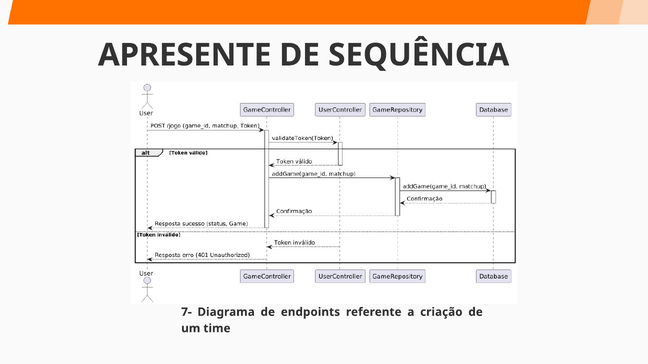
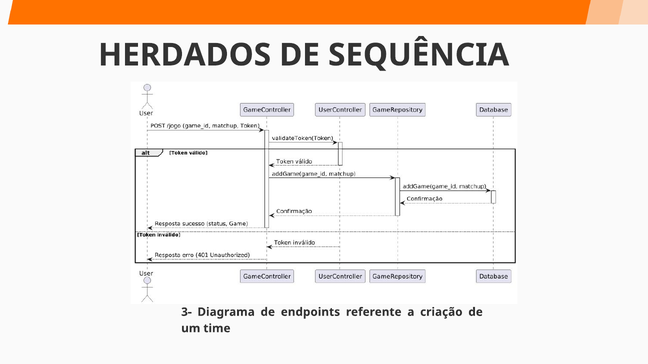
APRESENTE: APRESENTE -> HERDADOS
7-: 7- -> 3-
